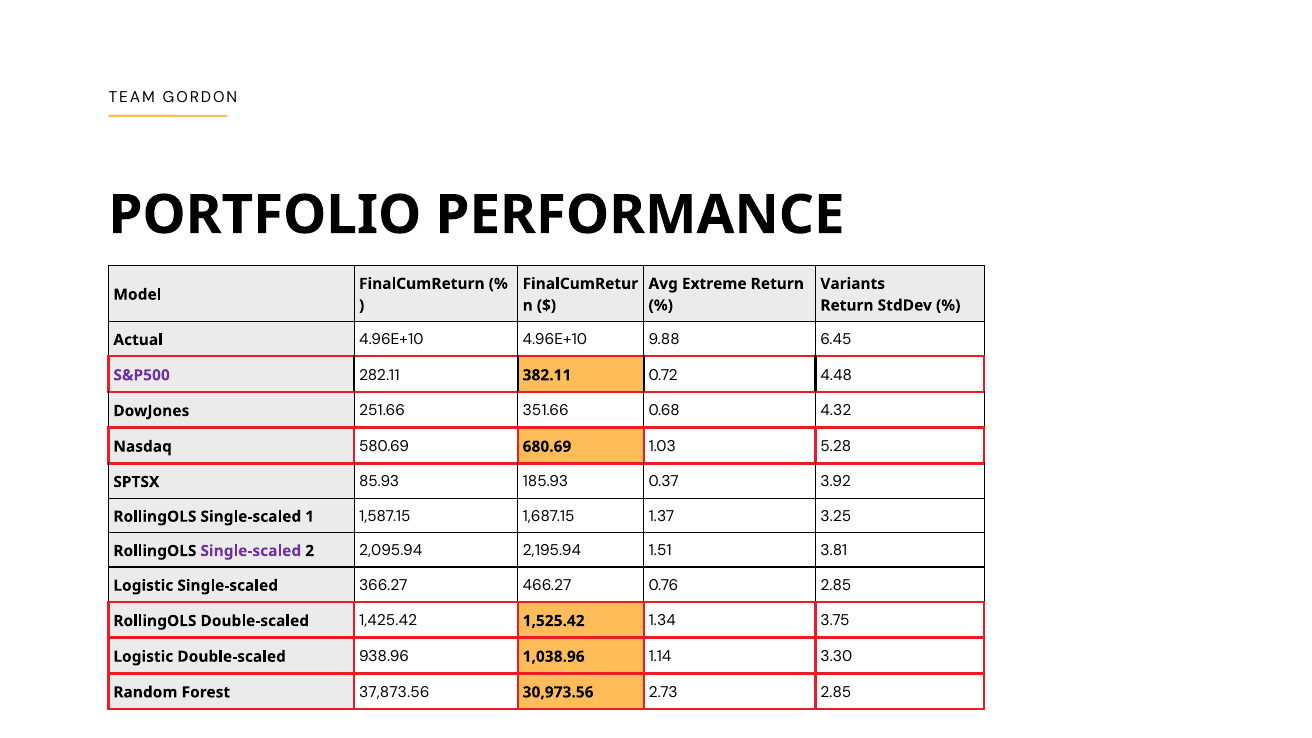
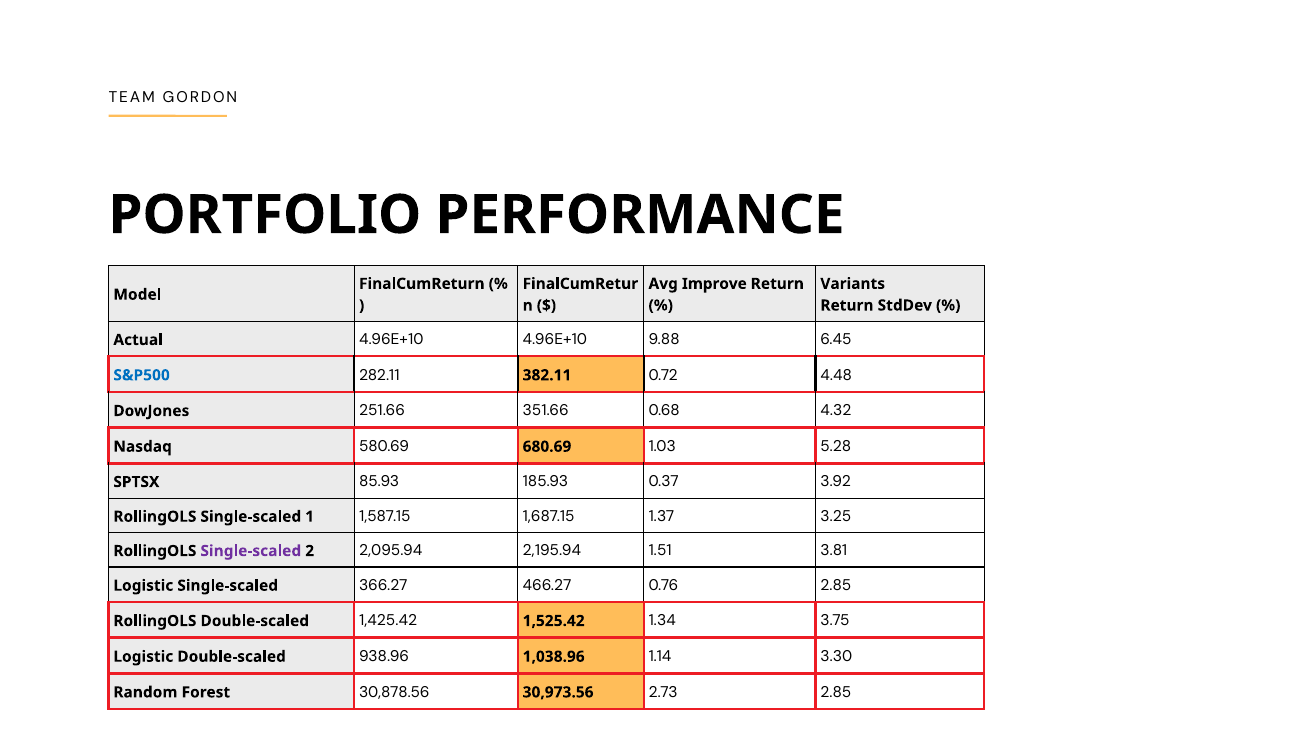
Extreme: Extreme -> Improve
S&P500 colour: purple -> blue
37,873.56: 37,873.56 -> 30,878.56
